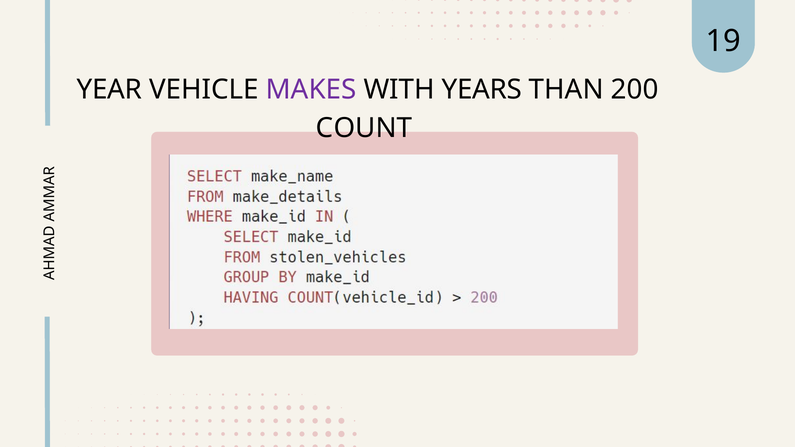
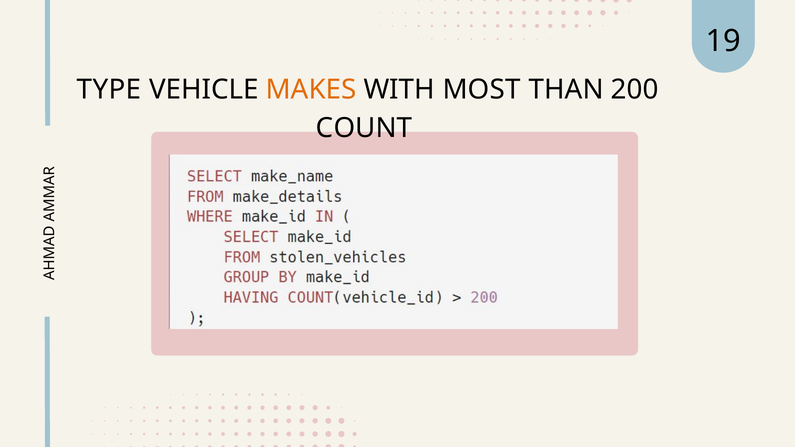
YEAR: YEAR -> TYPE
MAKES colour: purple -> orange
YEARS: YEARS -> MOST
